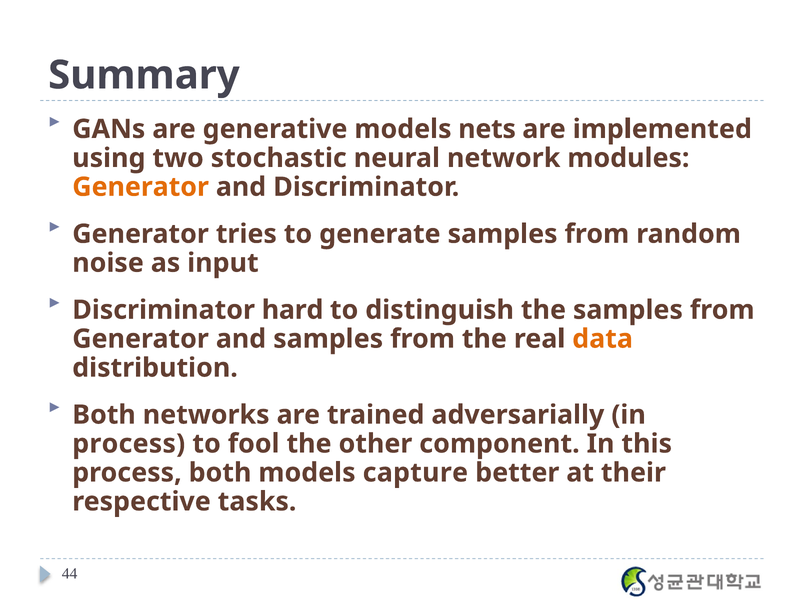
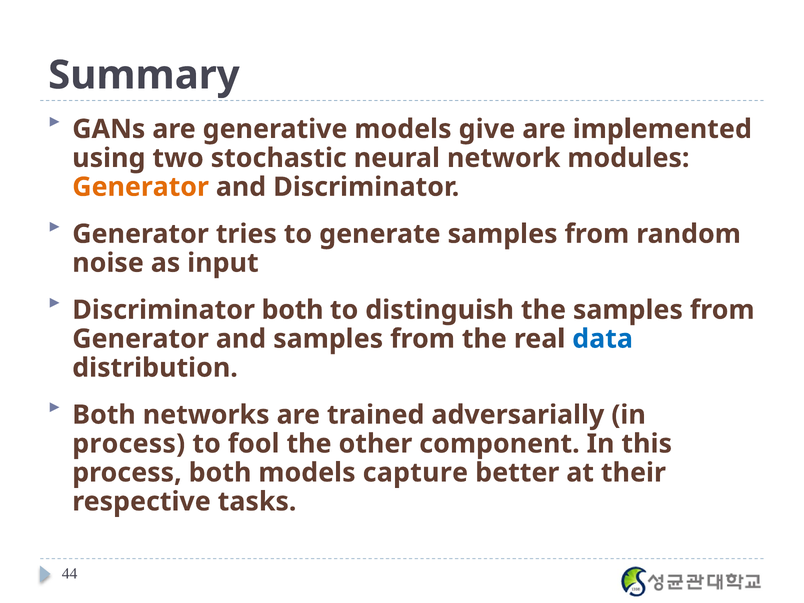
nets: nets -> give
Discriminator hard: hard -> both
data colour: orange -> blue
